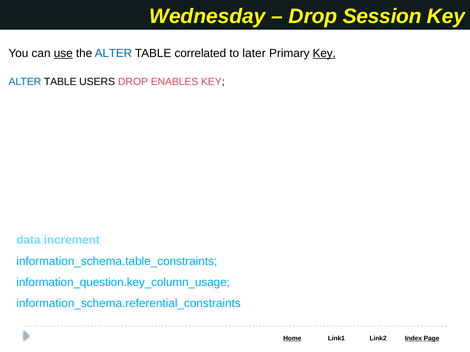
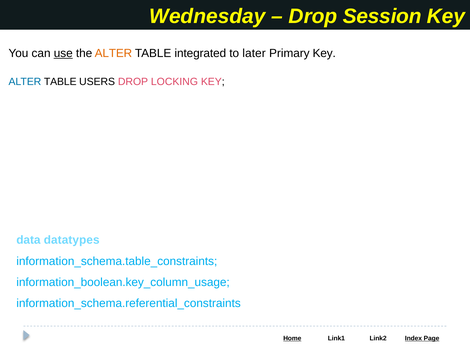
ALTER at (113, 53) colour: blue -> orange
correlated: correlated -> integrated
Key at (324, 53) underline: present -> none
ENABLES: ENABLES -> LOCKING
increment: increment -> datatypes
information_question.key_column_usage: information_question.key_column_usage -> information_boolean.key_column_usage
